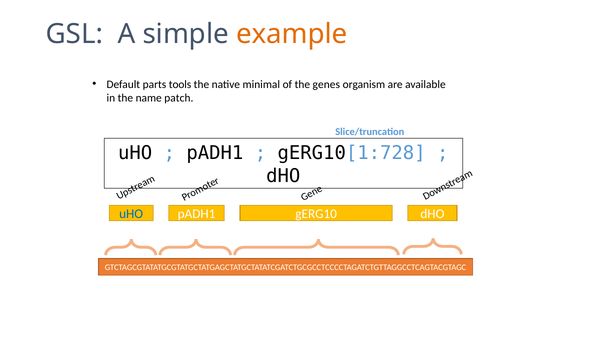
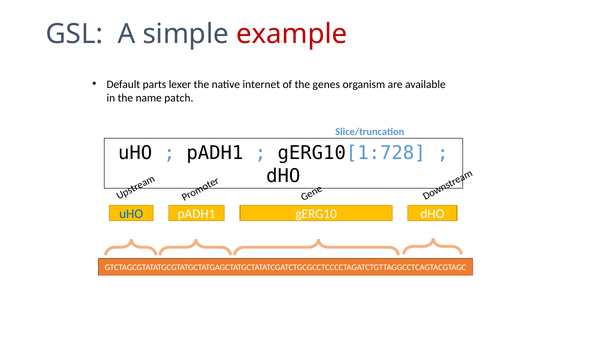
example colour: orange -> red
tools: tools -> lexer
minimal: minimal -> internet
